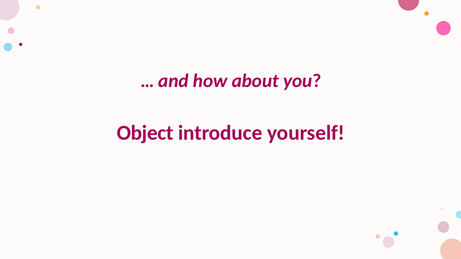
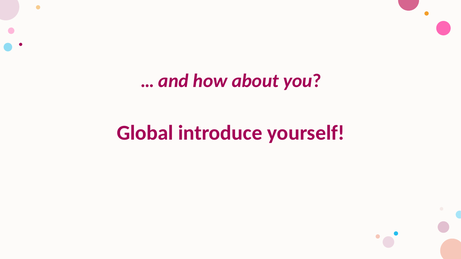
Object: Object -> Global
